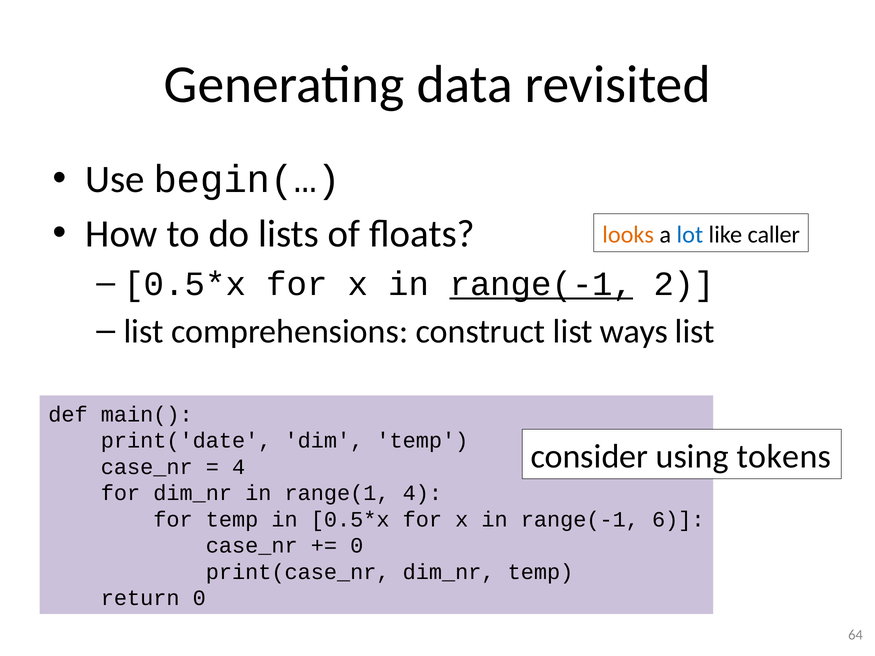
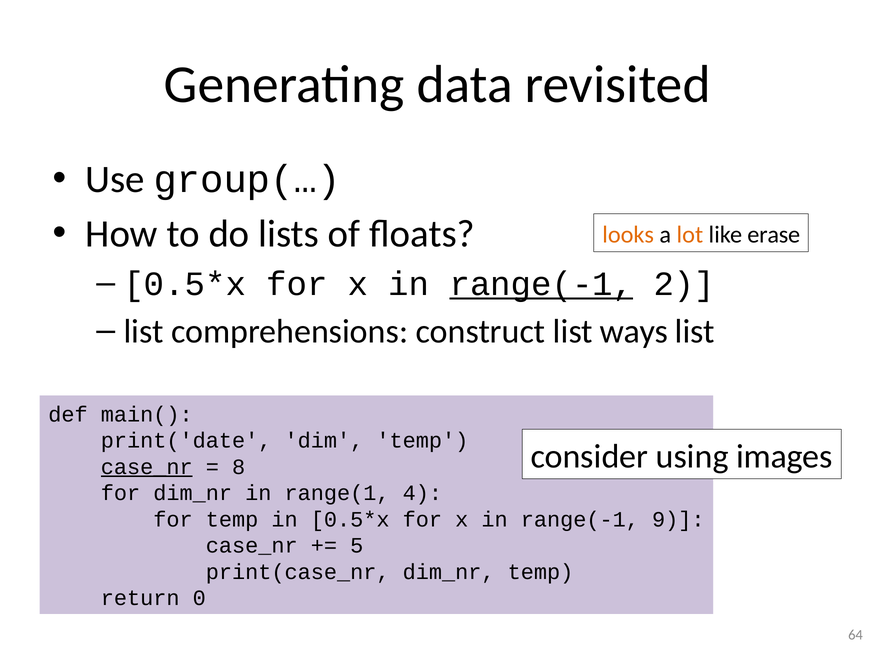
begin(…: begin(… -> group(…
lot colour: blue -> orange
caller: caller -> erase
tokens: tokens -> images
case_nr at (147, 467) underline: none -> present
4 at (239, 467): 4 -> 8
6: 6 -> 9
0 at (357, 546): 0 -> 5
